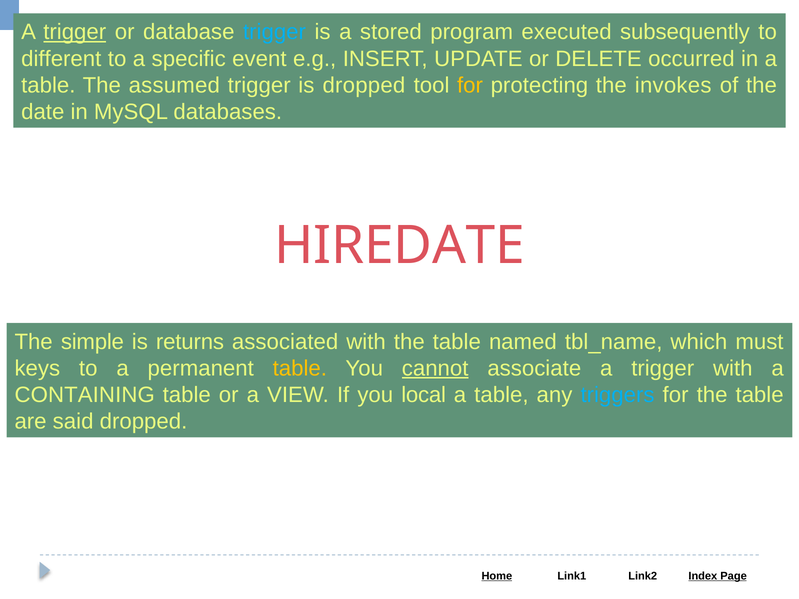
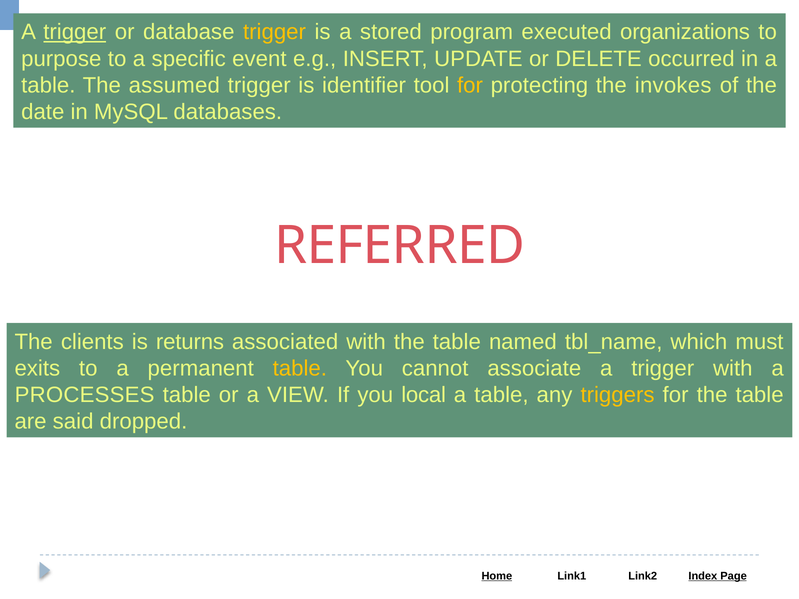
trigger at (275, 32) colour: light blue -> yellow
subsequently: subsequently -> organizations
different: different -> purpose
is dropped: dropped -> identifier
HIREDATE: HIREDATE -> REFERRED
simple: simple -> clients
keys: keys -> exits
cannot underline: present -> none
CONTAINING: CONTAINING -> PROCESSES
triggers colour: light blue -> yellow
